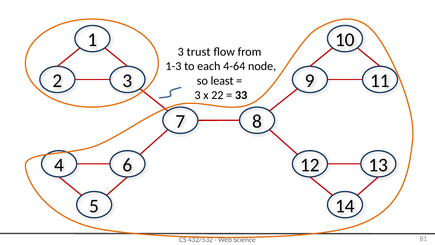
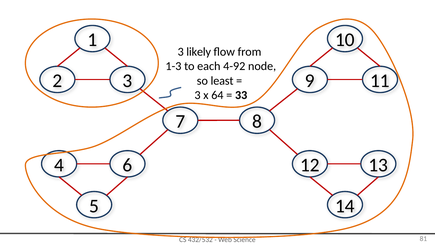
trust: trust -> likely
4-64: 4-64 -> 4-92
22: 22 -> 64
